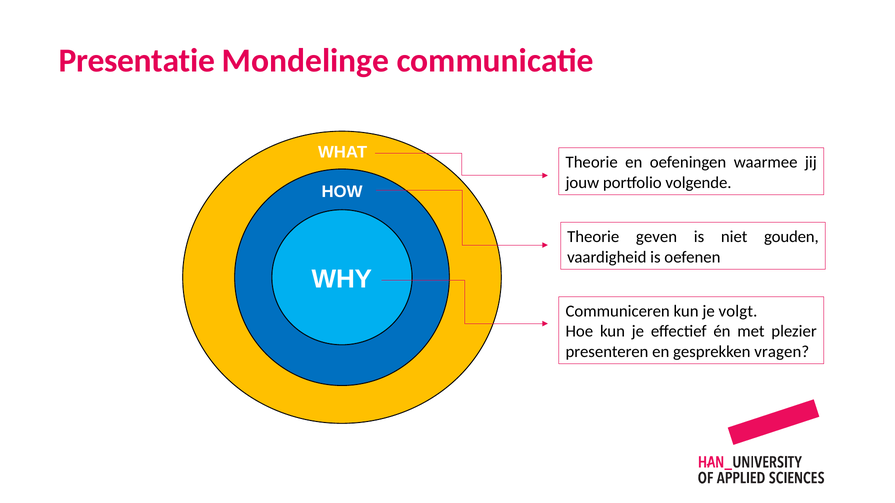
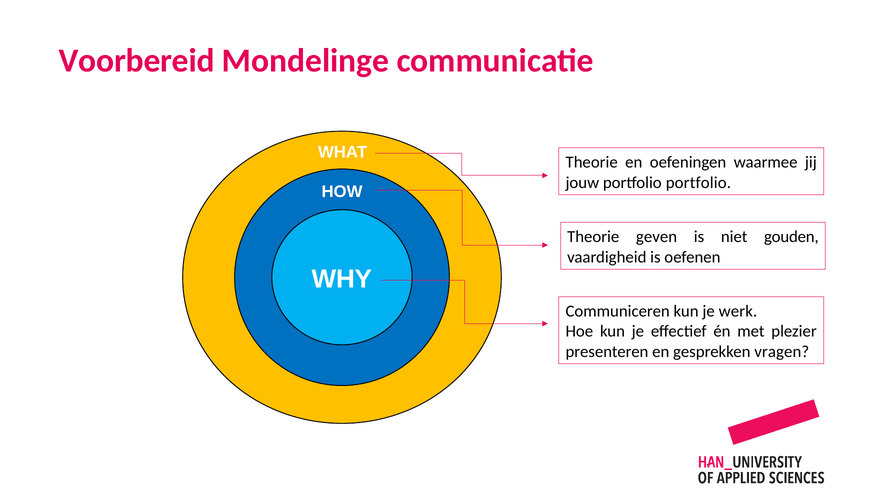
Presentatie: Presentatie -> Voorbereid
portfolio volgende: volgende -> portfolio
volgt: volgt -> werk
